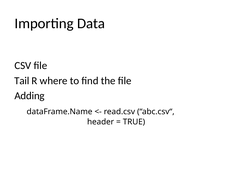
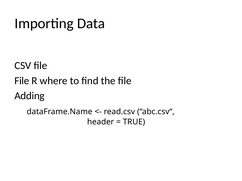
Tail at (22, 81): Tail -> File
